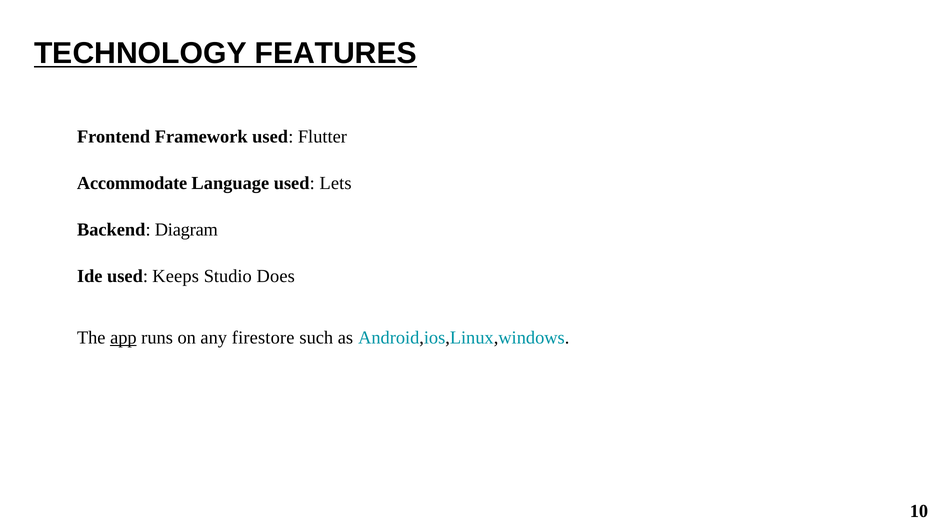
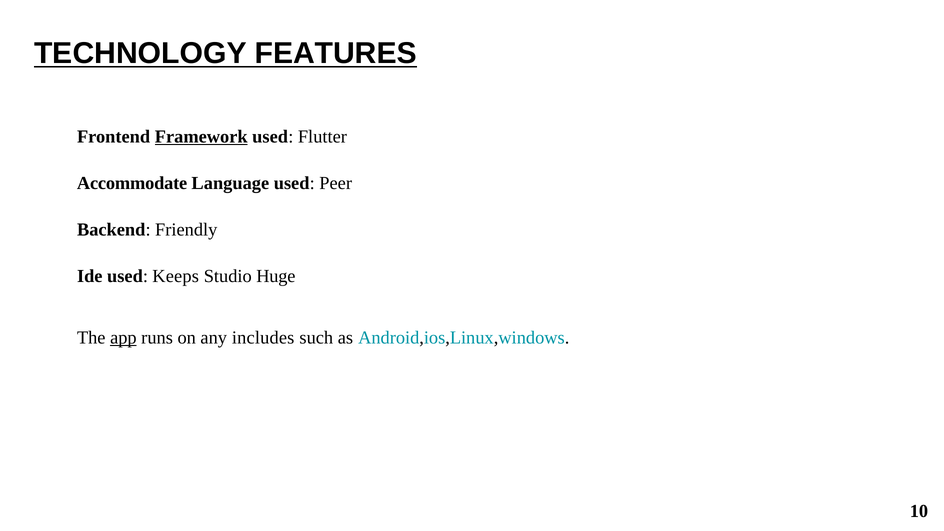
Framework underline: none -> present
Lets: Lets -> Peer
Diagram: Diagram -> Friendly
Does: Does -> Huge
firestore: firestore -> includes
